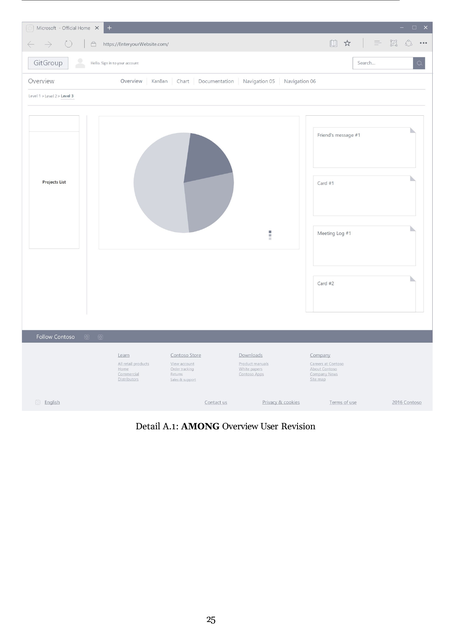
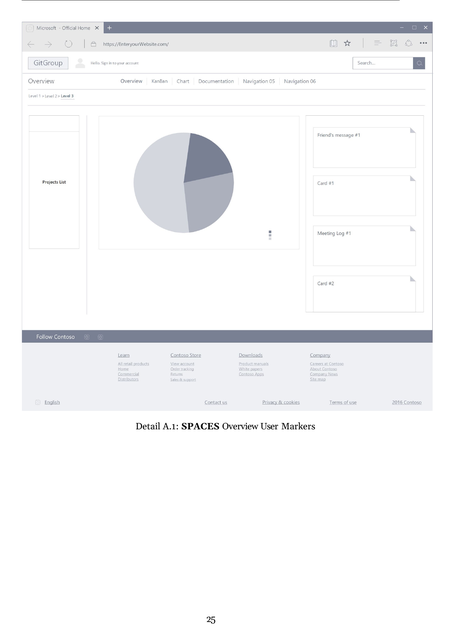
AMONG: AMONG -> SPACES
Revision: Revision -> Markers
